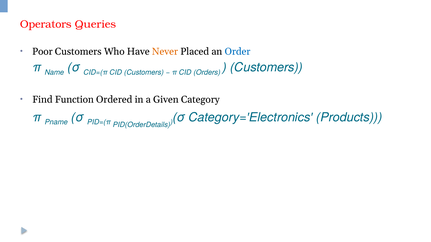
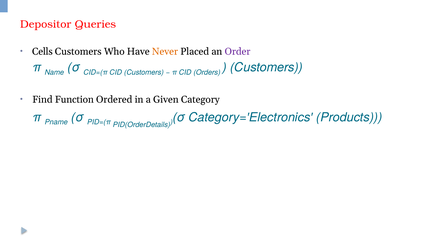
Operators: Operators -> Depositor
Poor: Poor -> Cells
Order colour: blue -> purple
